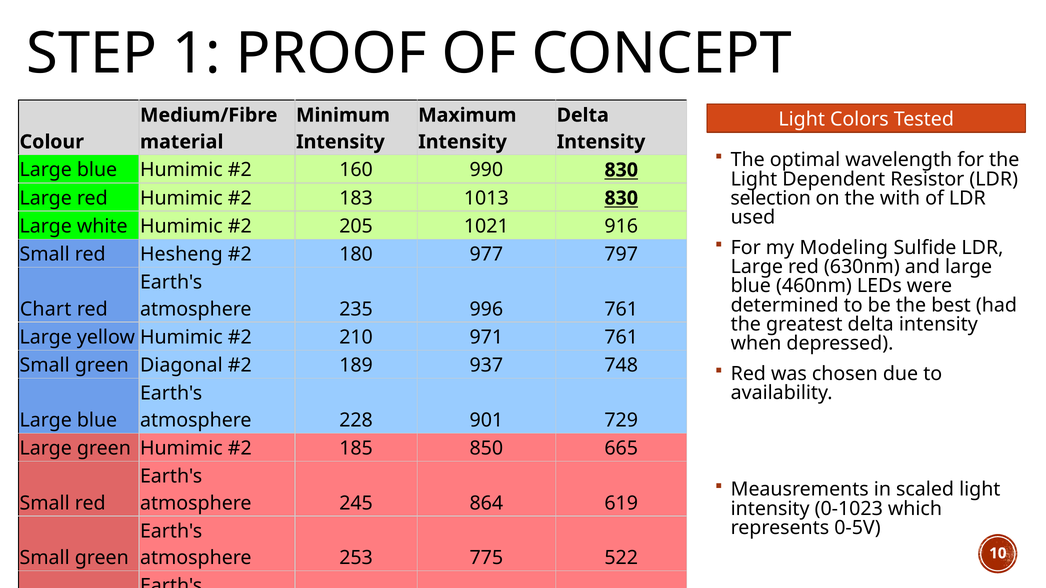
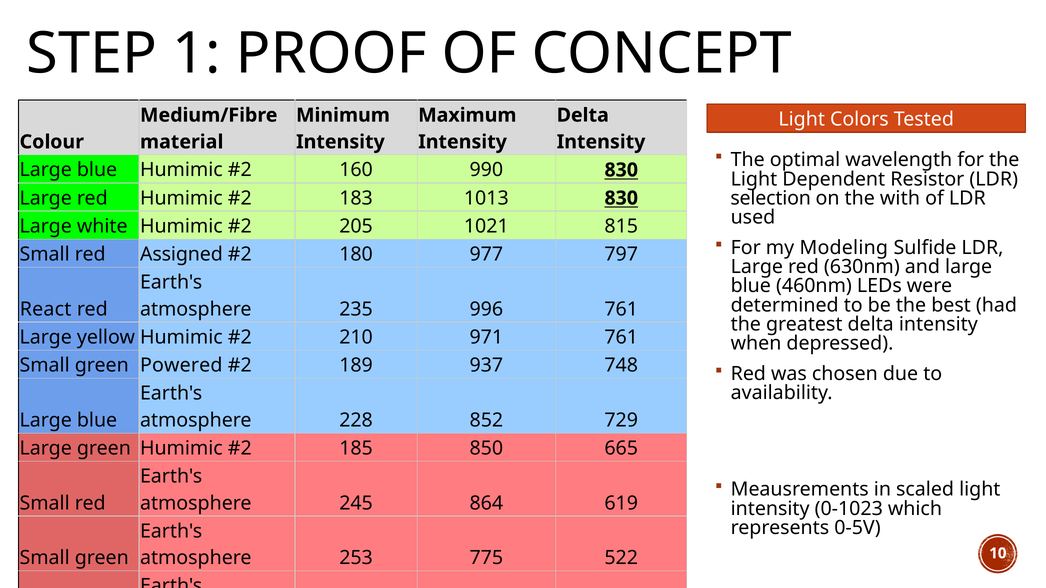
916: 916 -> 815
Hesheng: Hesheng -> Assigned
Chart: Chart -> React
Diagonal: Diagonal -> Powered
901: 901 -> 852
